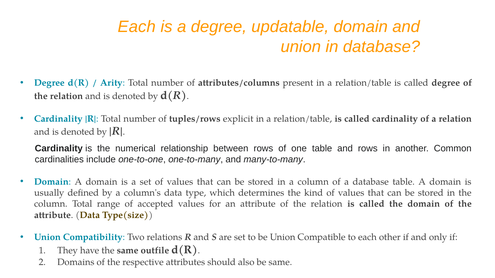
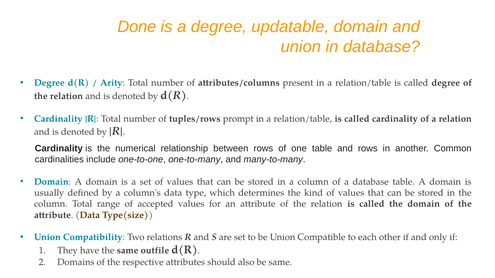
Each at (137, 27): Each -> Done
explicit: explicit -> prompt
